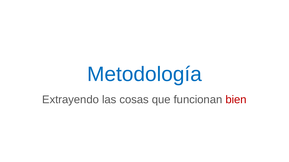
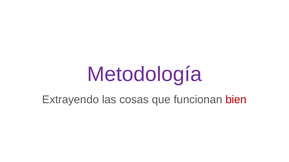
Metodología colour: blue -> purple
